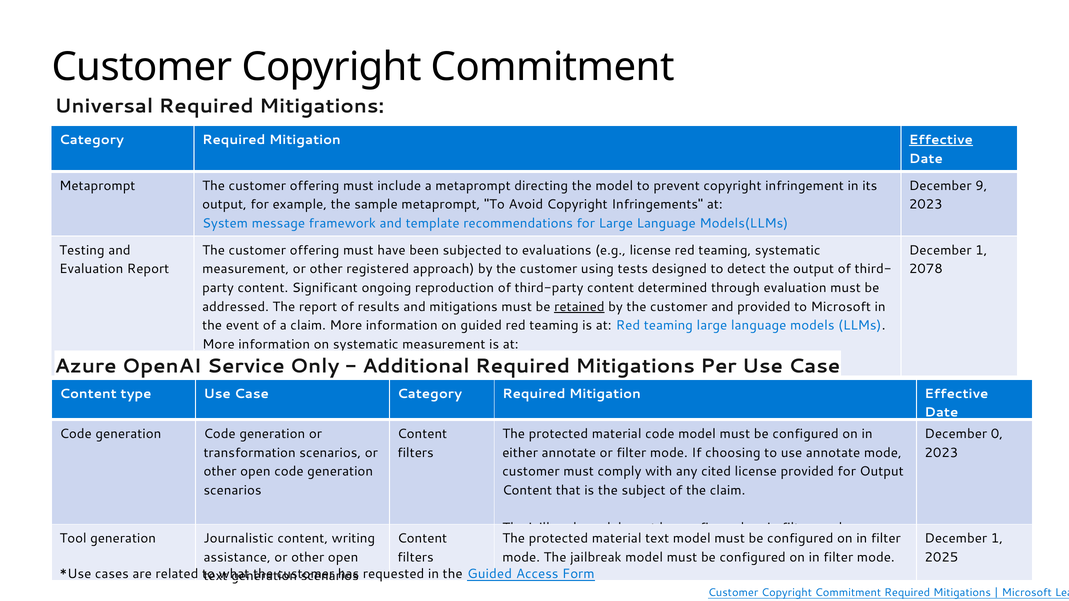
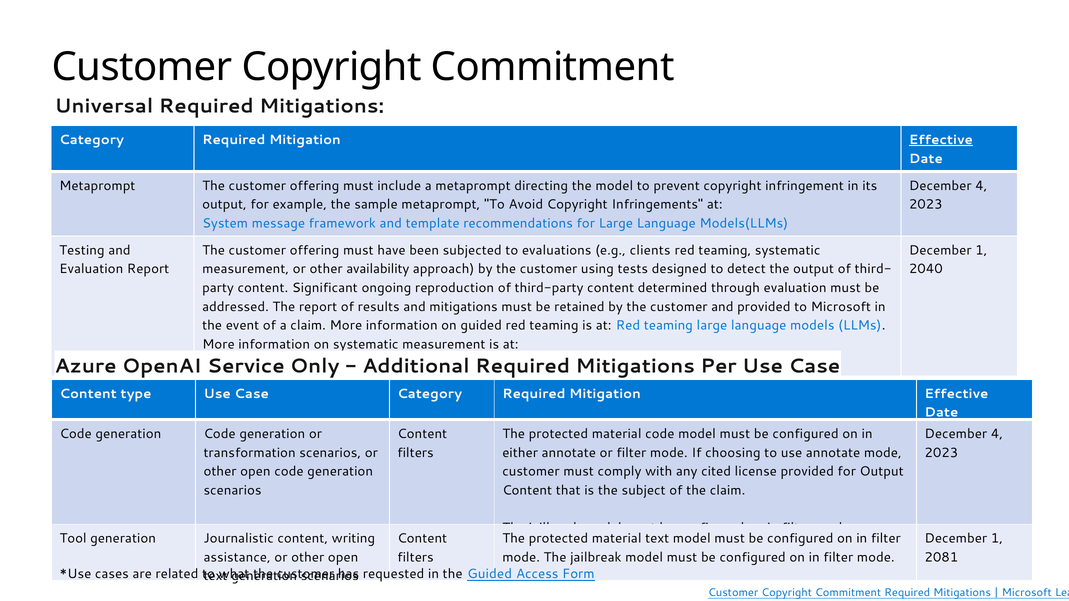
9 at (981, 186): 9 -> 4
e.g license: license -> clients
registered: registered -> availability
2078: 2078 -> 2040
retained underline: present -> none
0 at (997, 434): 0 -> 4
2025: 2025 -> 2081
